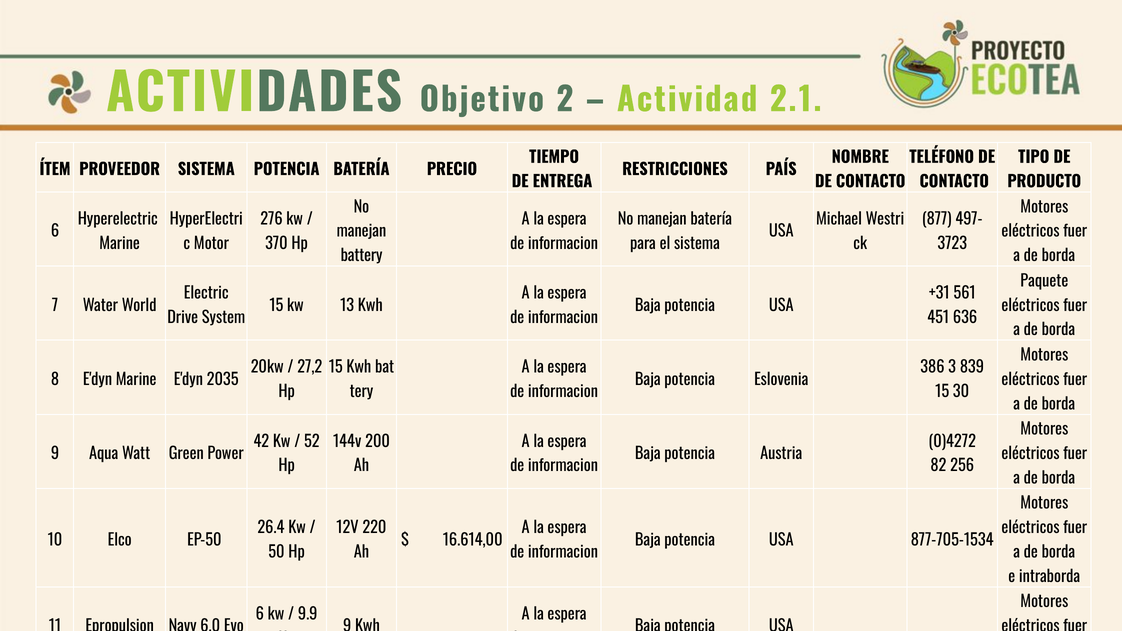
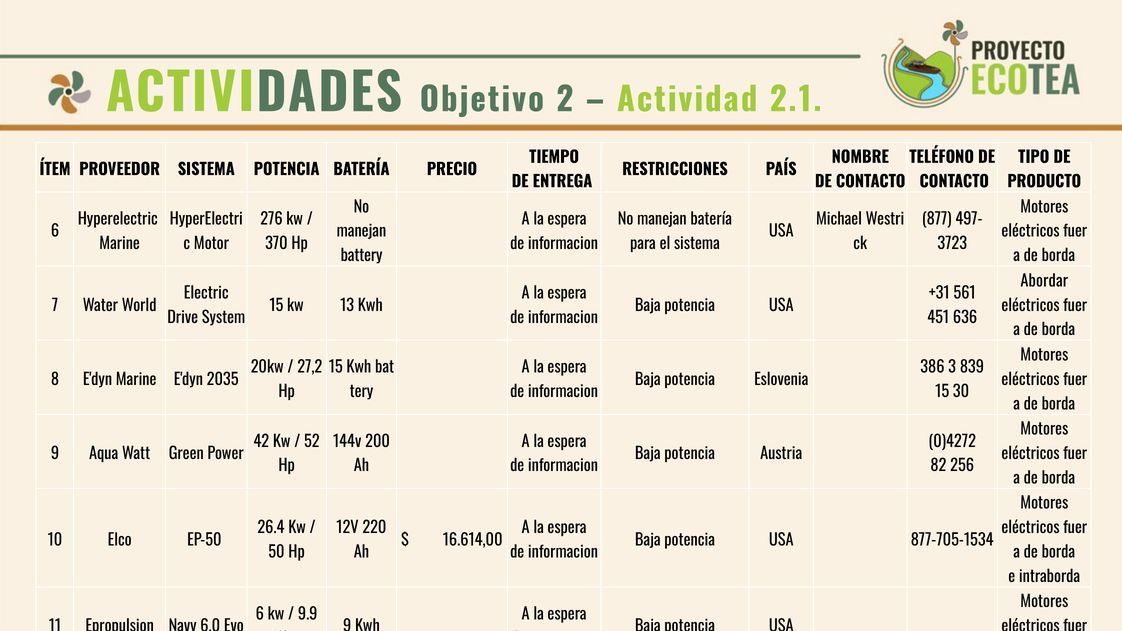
Paquete: Paquete -> Abordar
